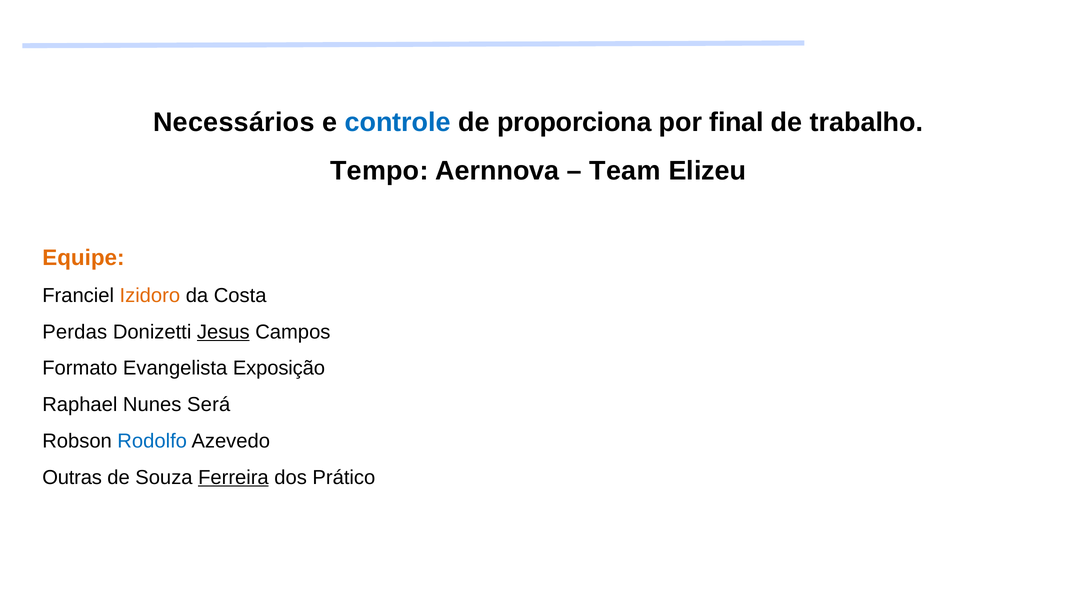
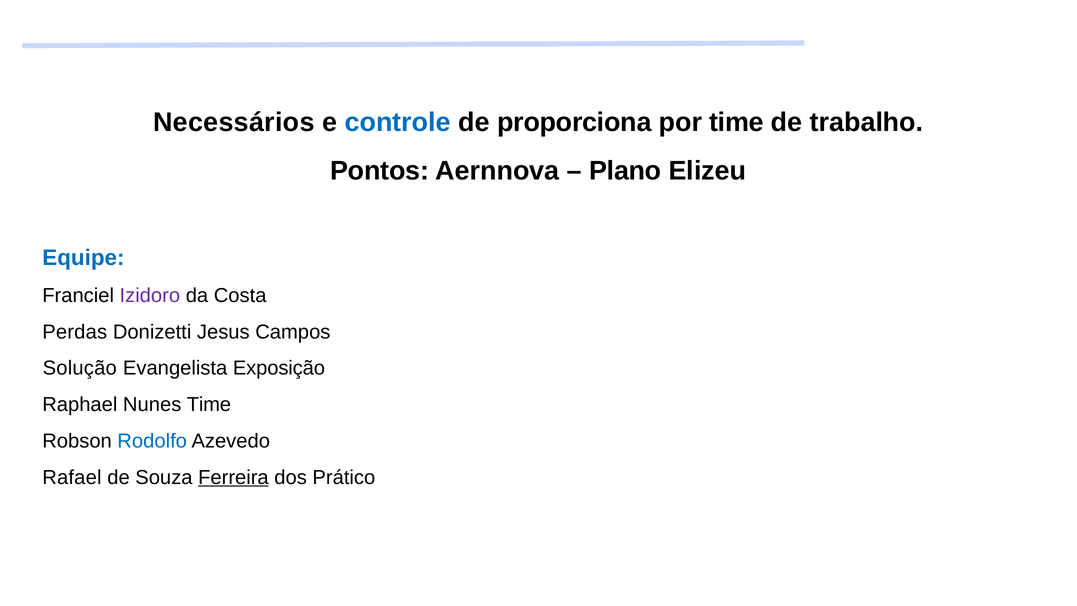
por final: final -> time
Tempo: Tempo -> Pontos
Team: Team -> Plano
Equipe colour: orange -> blue
Izidoro colour: orange -> purple
Jesus underline: present -> none
Formato: Formato -> Solução
Nunes Será: Será -> Time
Outras: Outras -> Rafael
